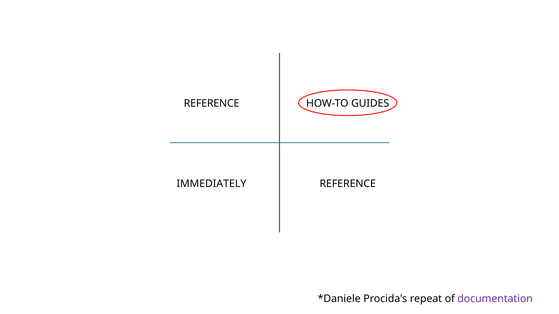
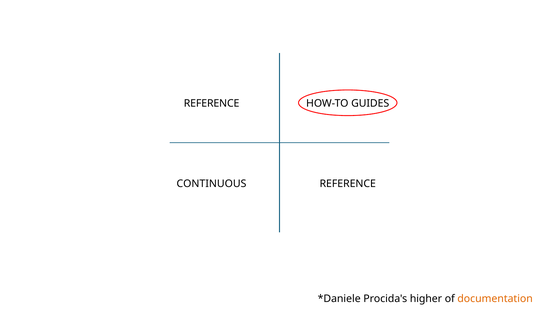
IMMEDIATELY: IMMEDIATELY -> CONTINUOUS
repeat: repeat -> higher
documentation colour: purple -> orange
